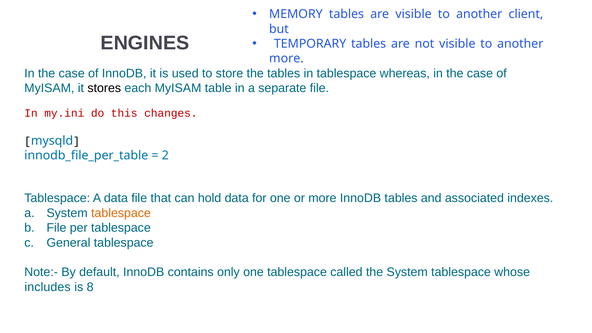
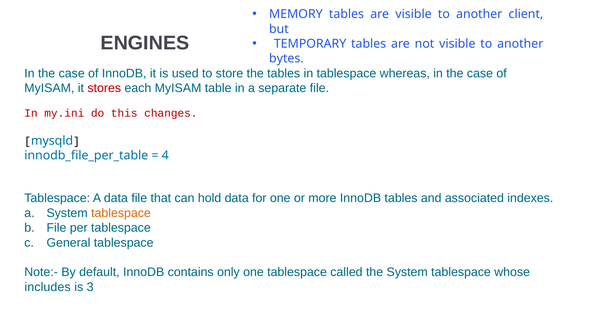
more at (286, 59): more -> bytes
stores colour: black -> red
2: 2 -> 4
8: 8 -> 3
